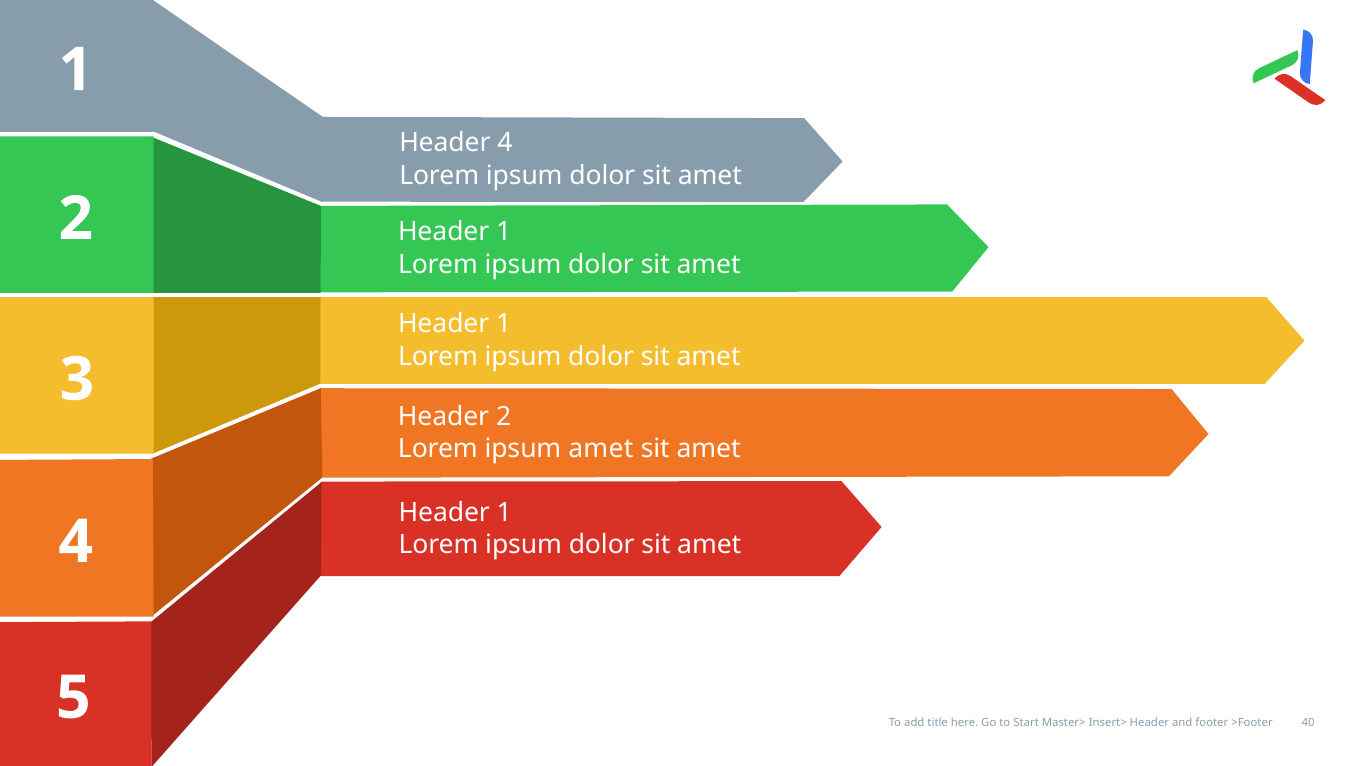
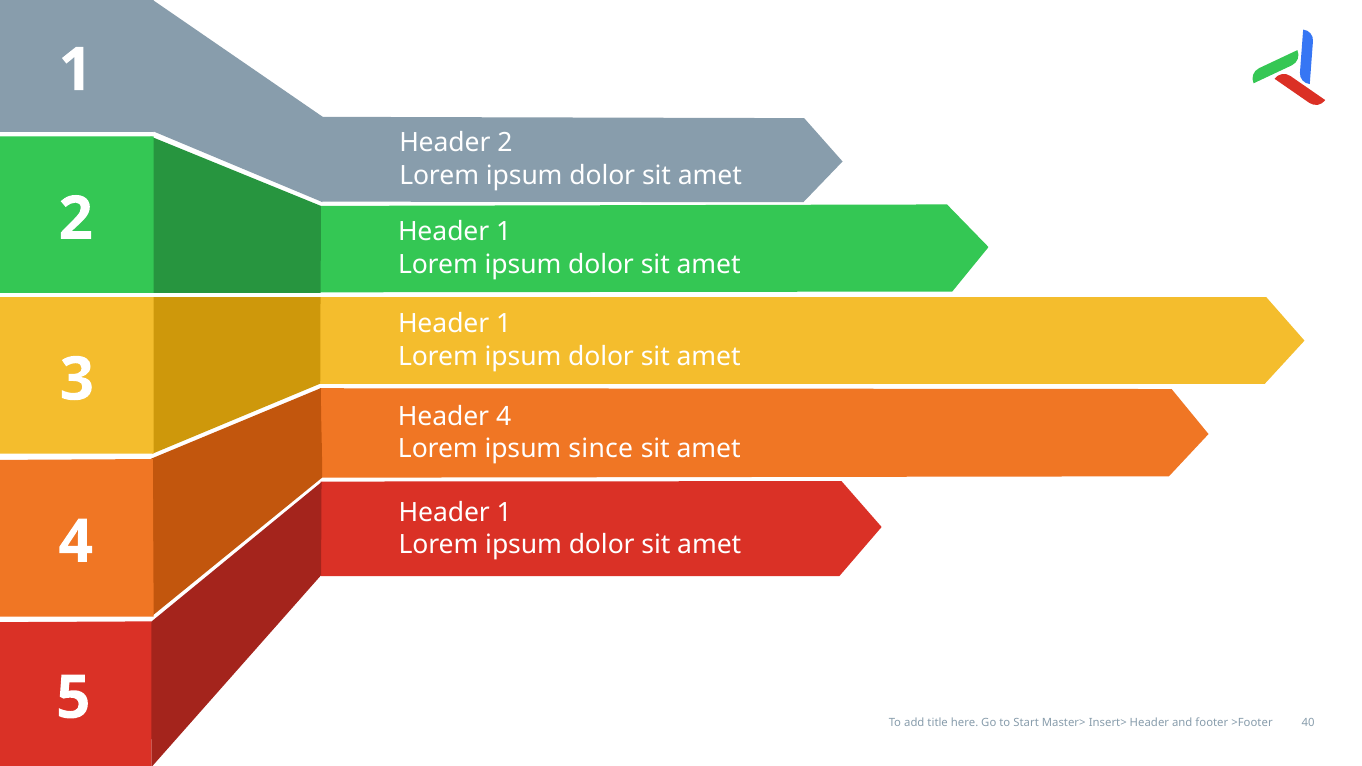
Header 4: 4 -> 2
Header 2: 2 -> 4
ipsum amet: amet -> since
